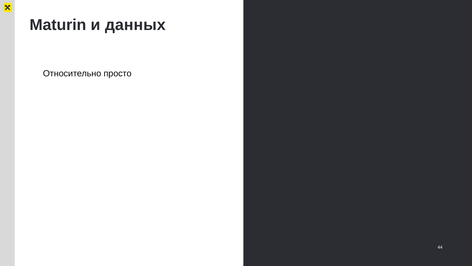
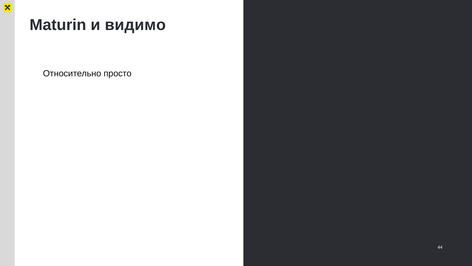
данных: данных -> видимо
